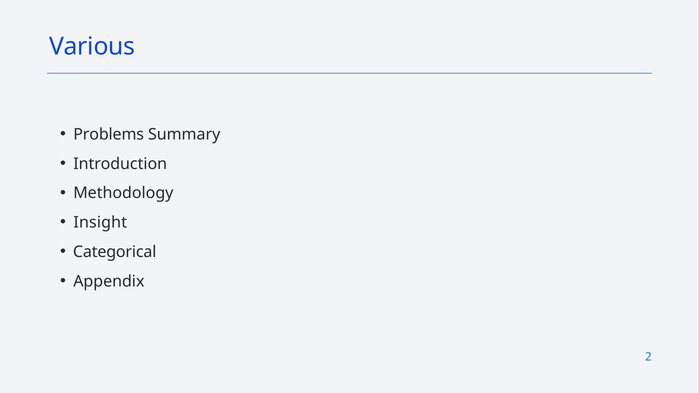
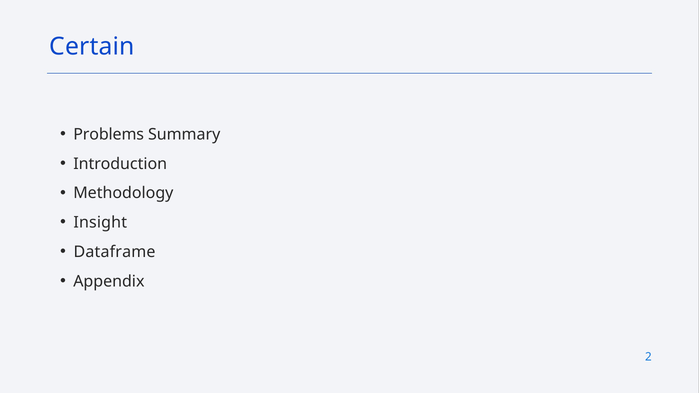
Various: Various -> Certain
Categorical: Categorical -> Dataframe
